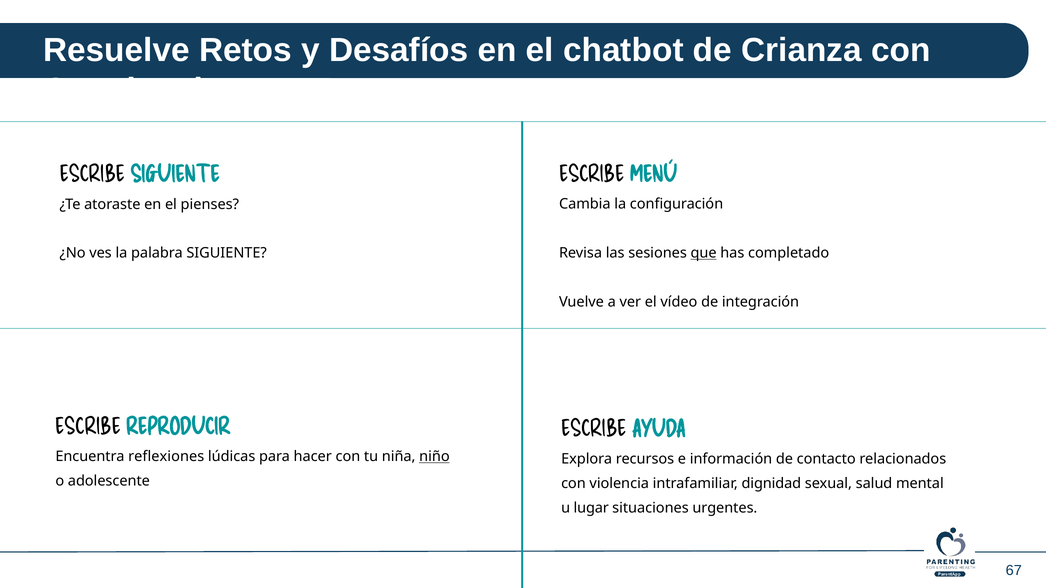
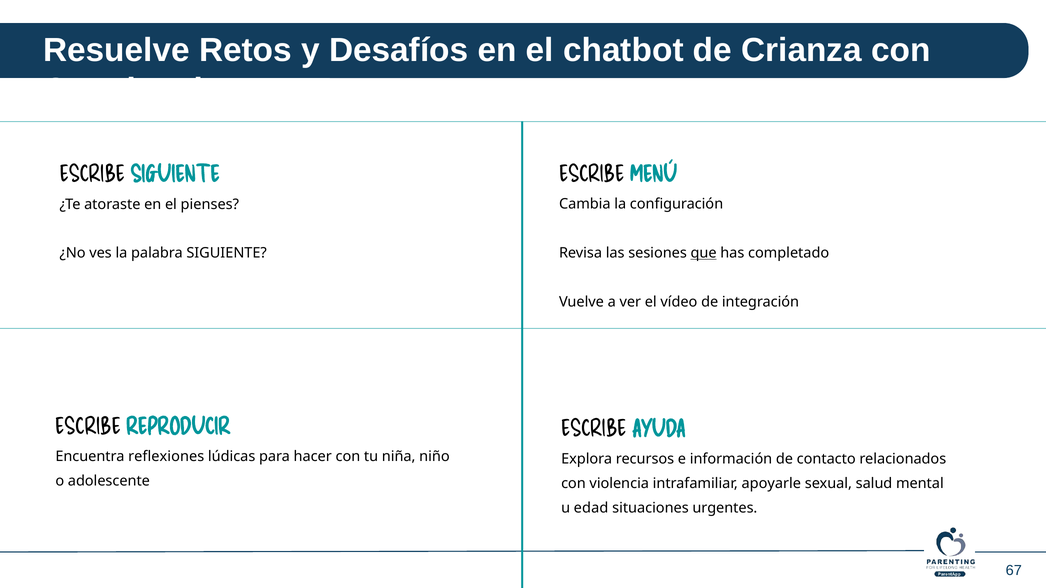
niño underline: present -> none
dignidad: dignidad -> apoyarle
lugar: lugar -> edad
